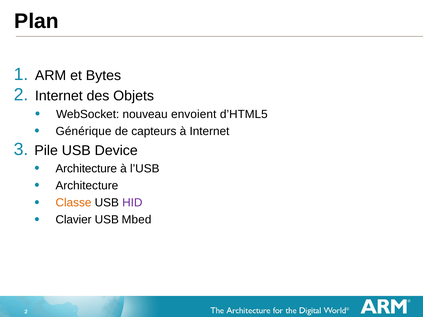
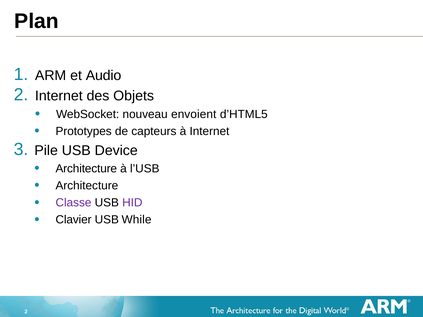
Bytes: Bytes -> Audio
Générique: Générique -> Prototypes
Classe colour: orange -> purple
Mbed: Mbed -> While
